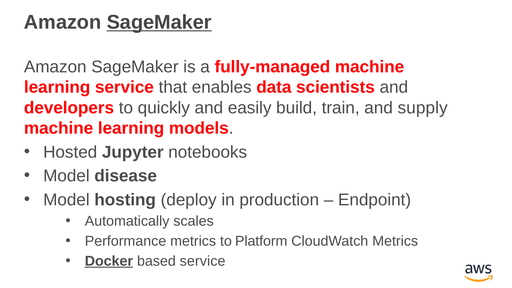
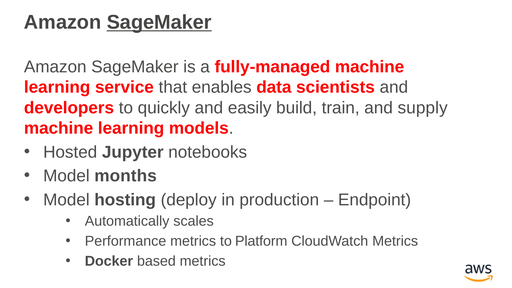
disease: disease -> months
Docker underline: present -> none
based service: service -> metrics
